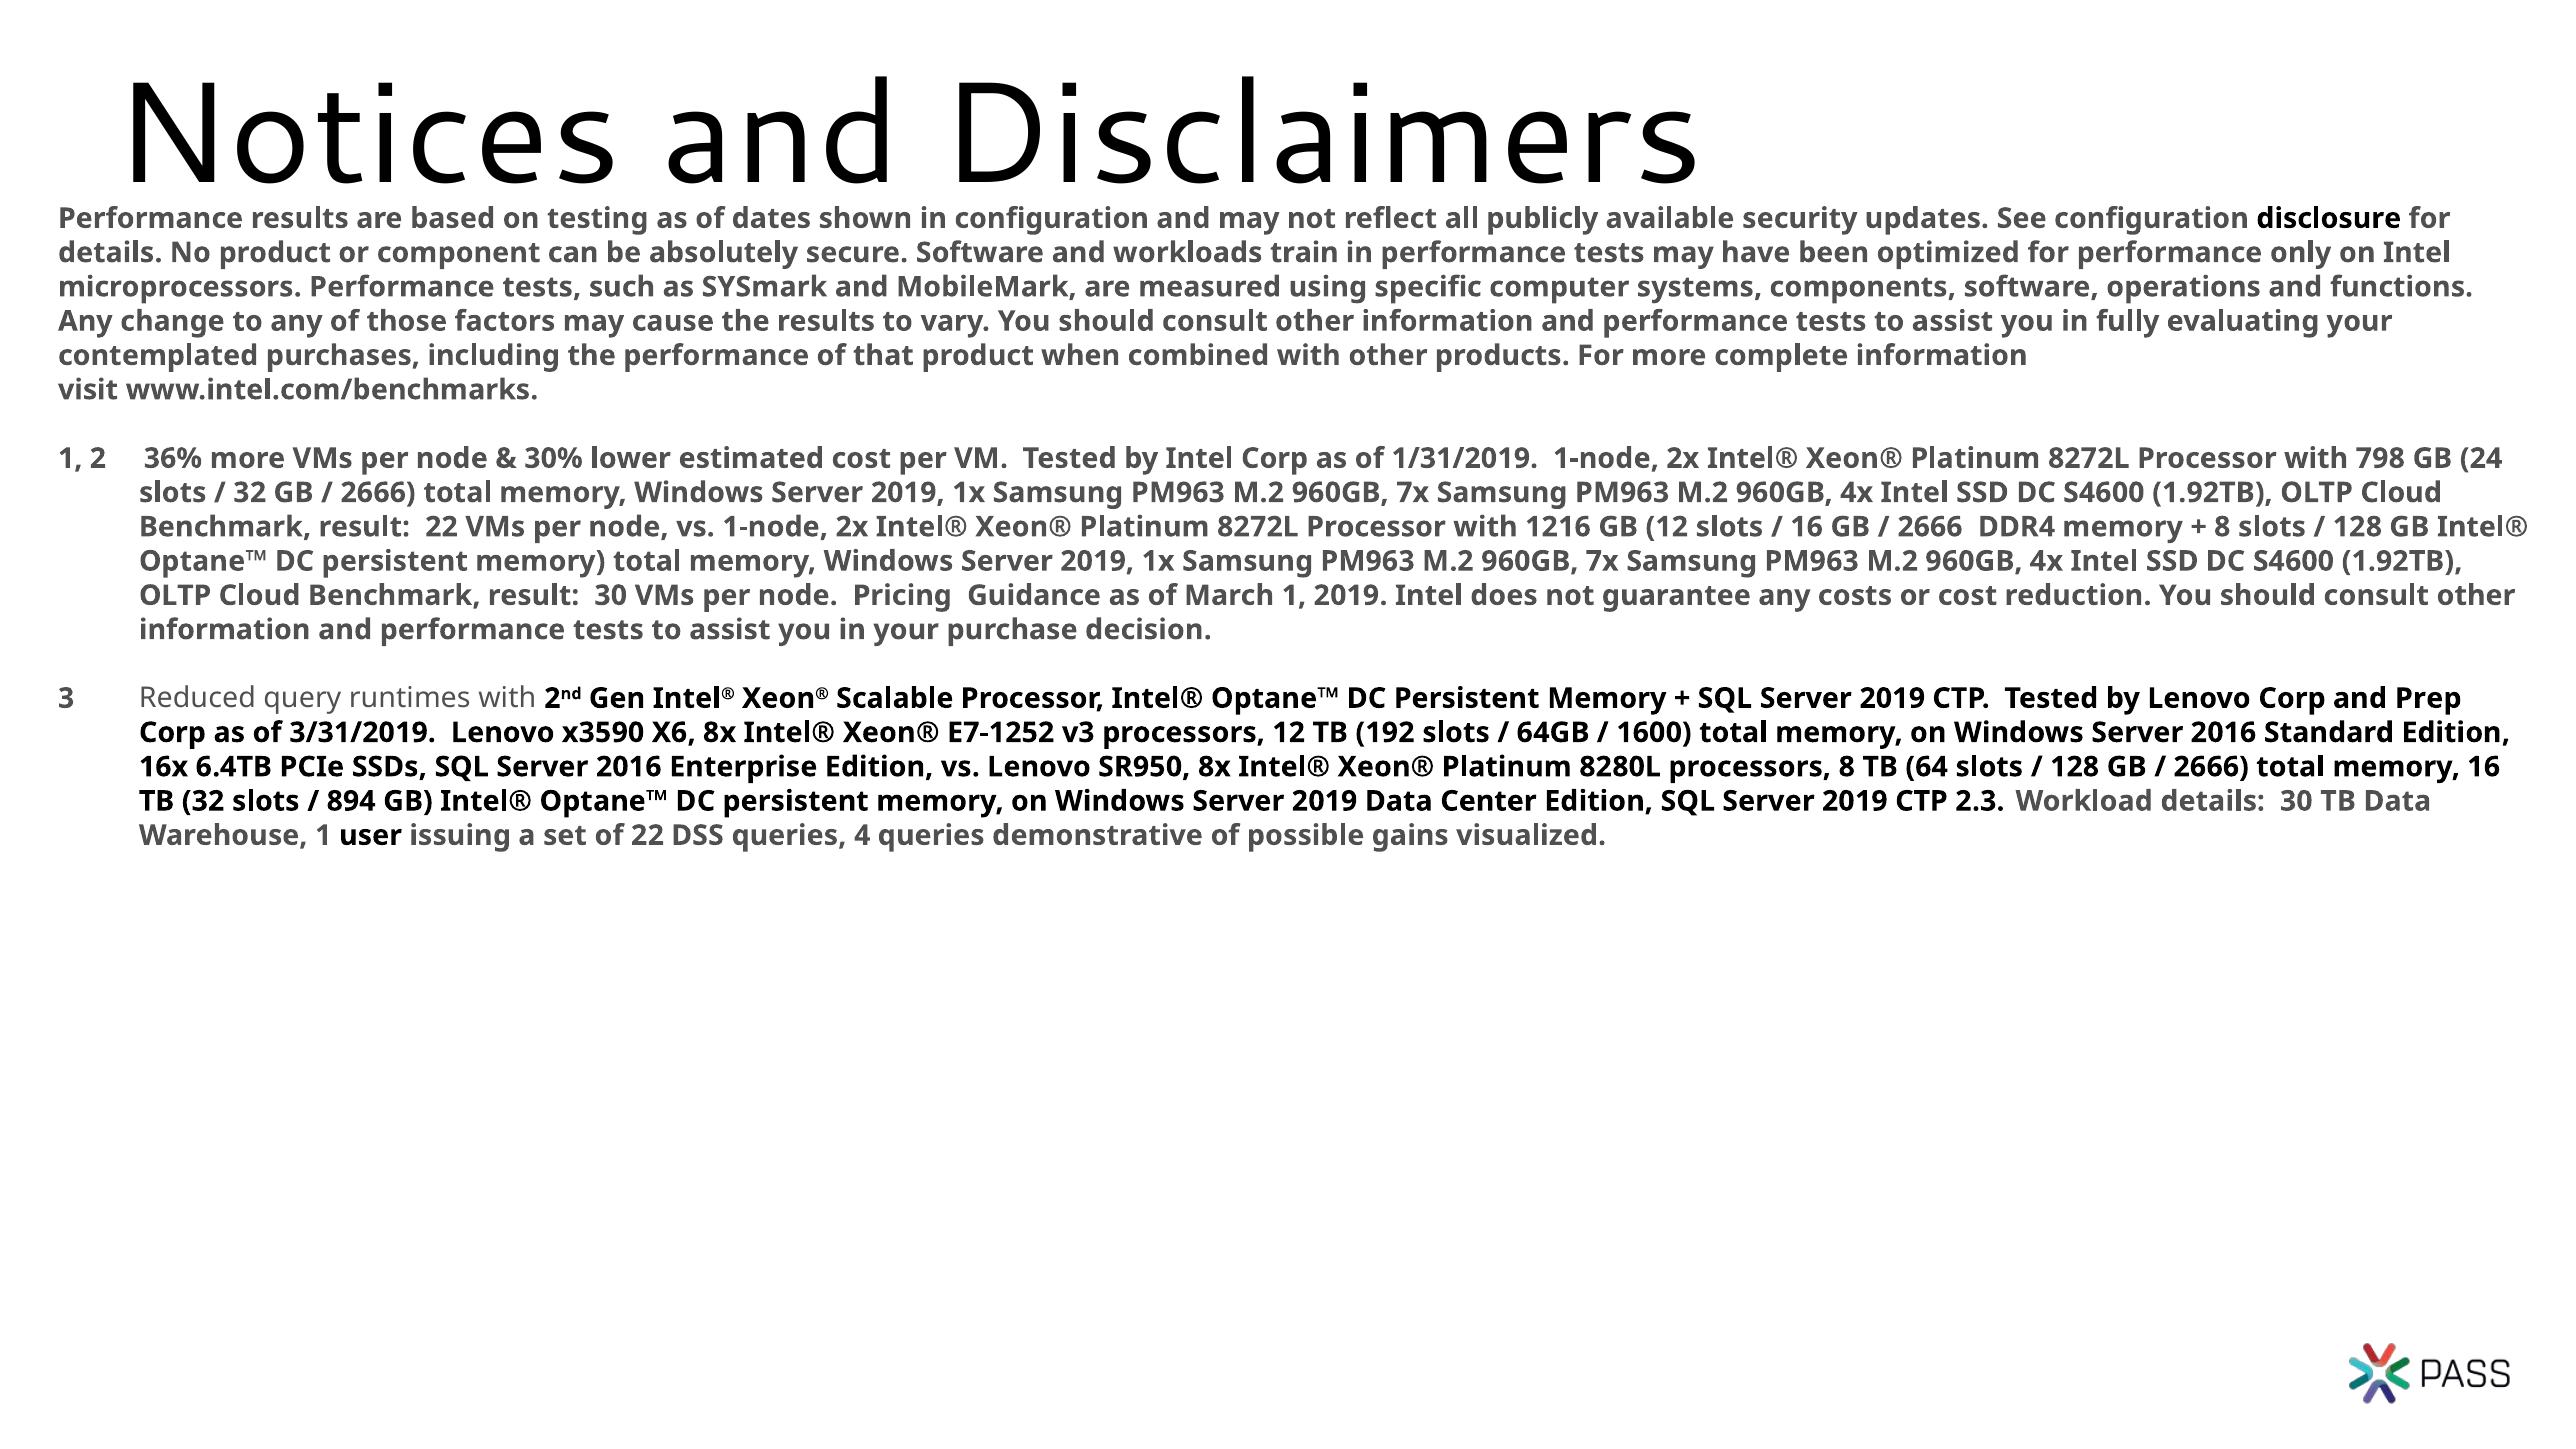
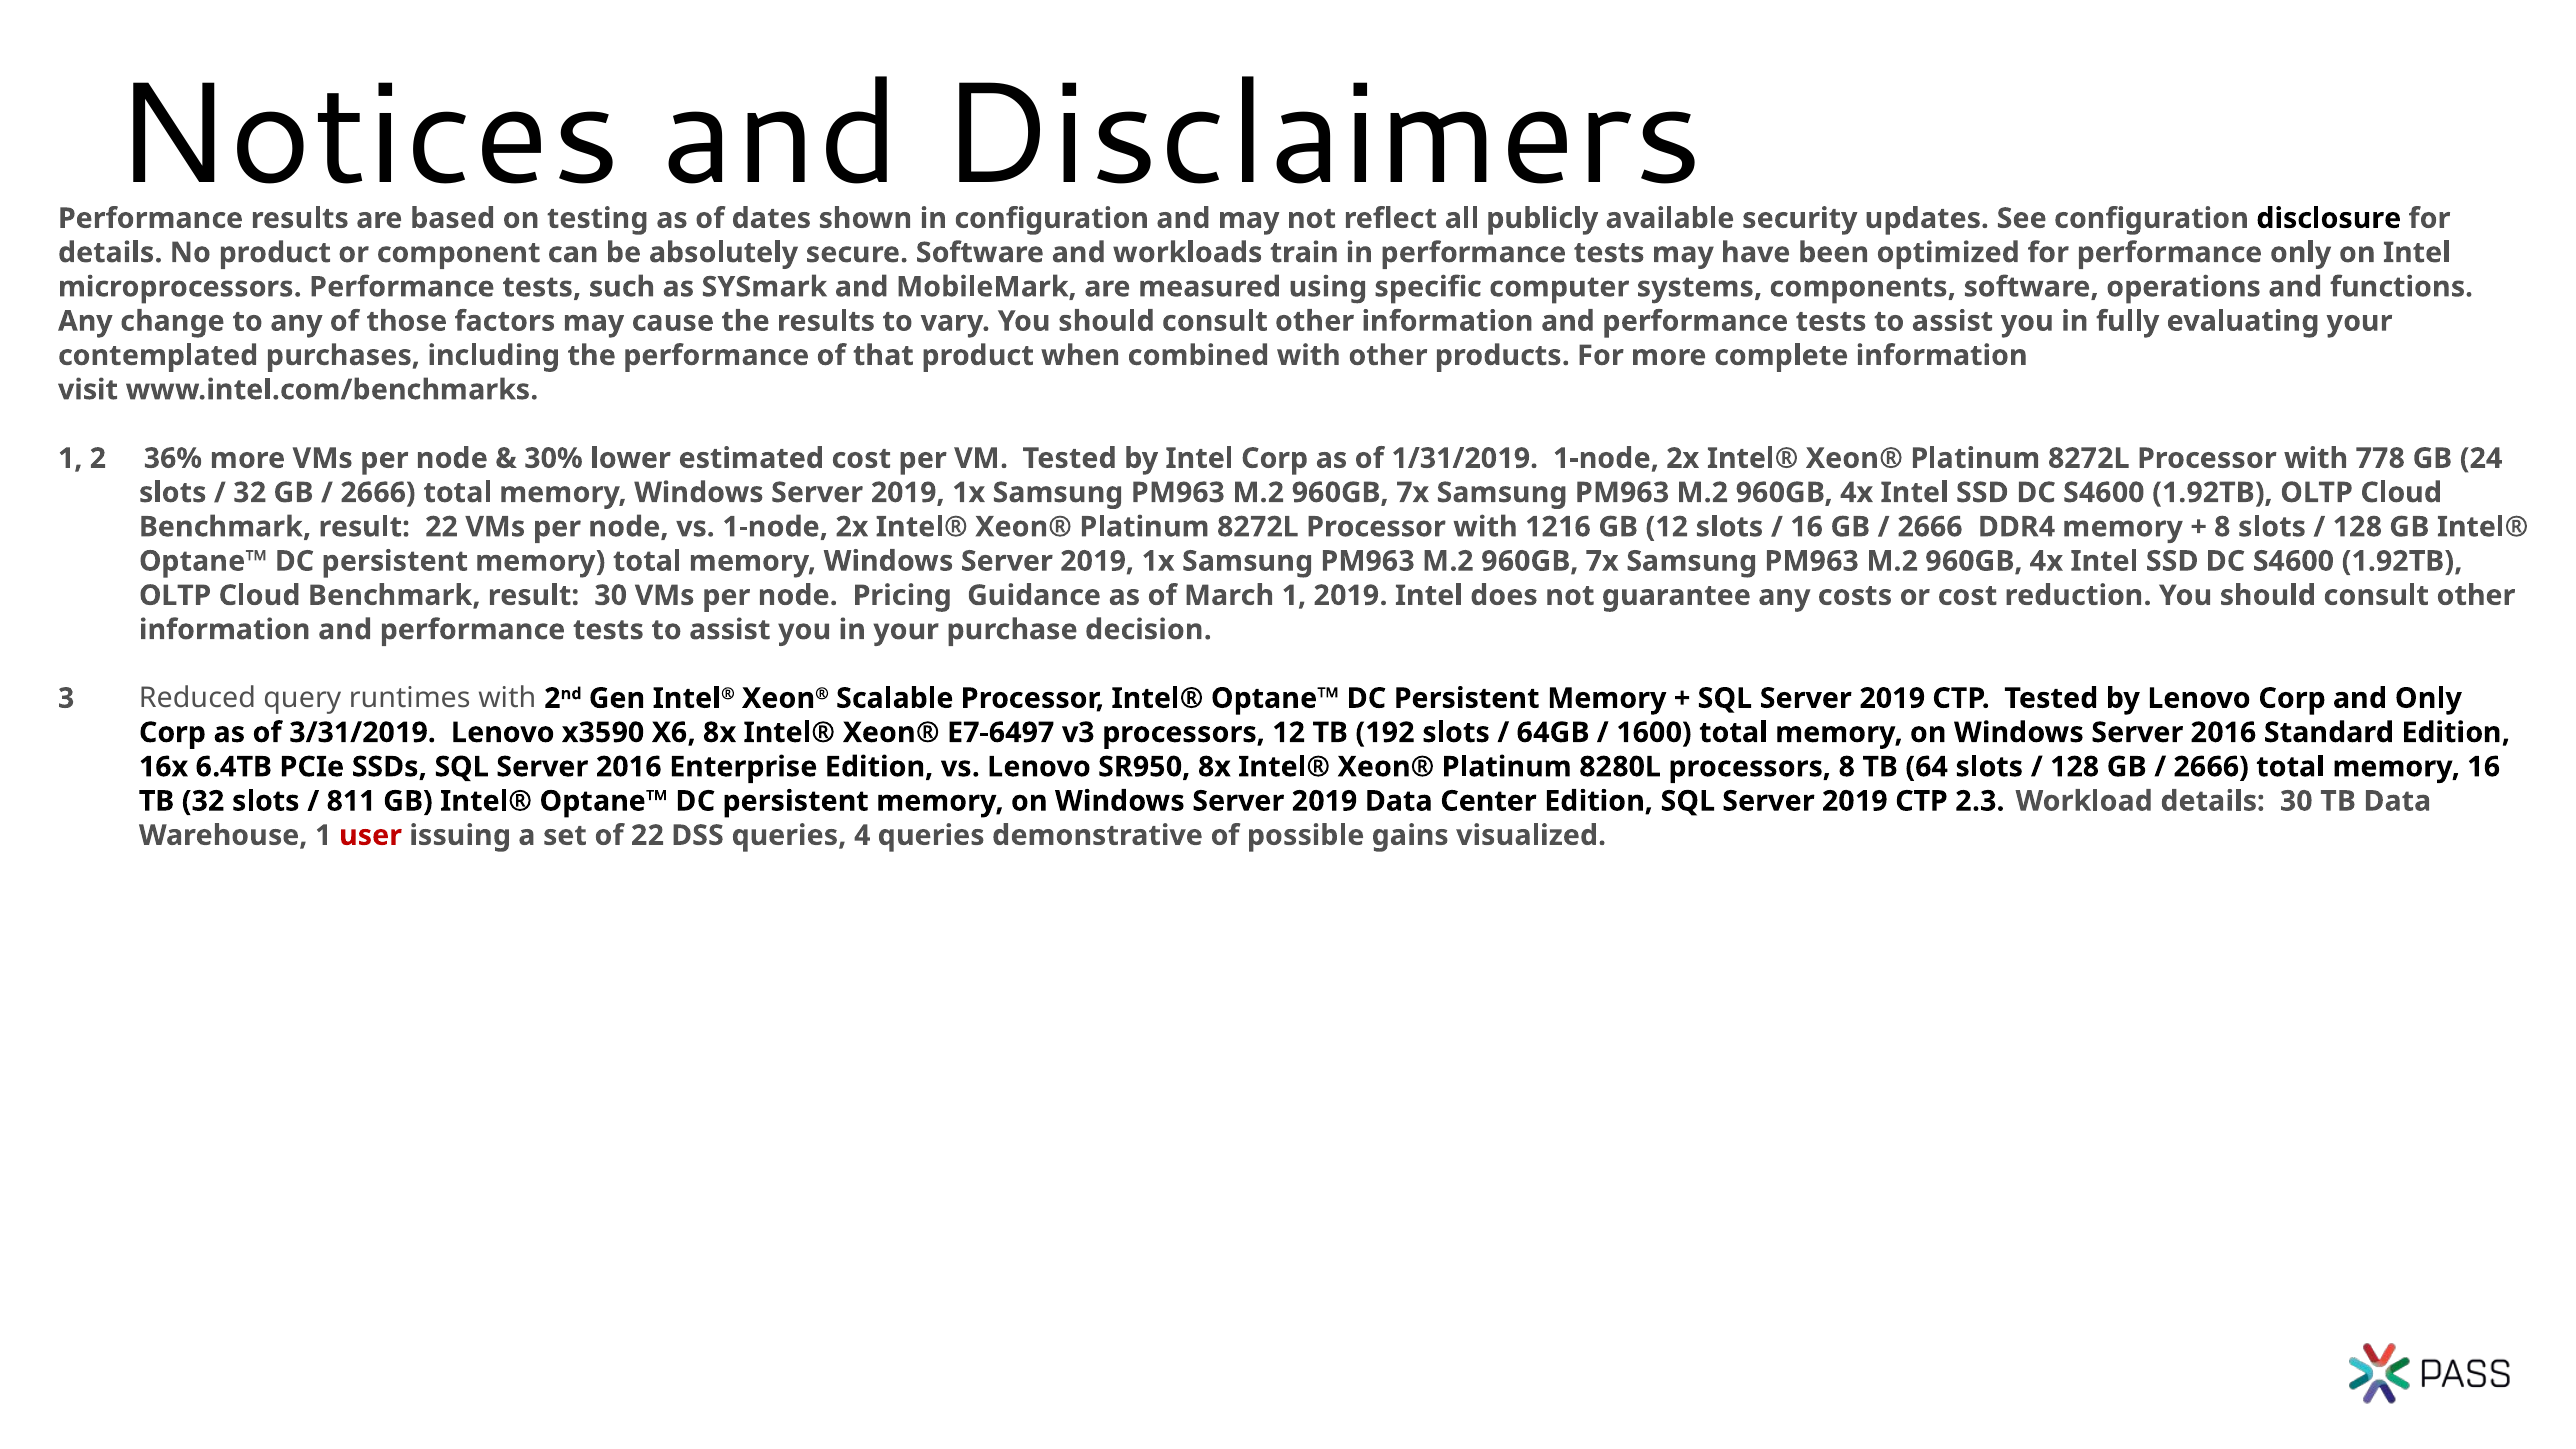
798: 798 -> 778
and Prep: Prep -> Only
E7-1252: E7-1252 -> E7-6497
894: 894 -> 811
user colour: black -> red
